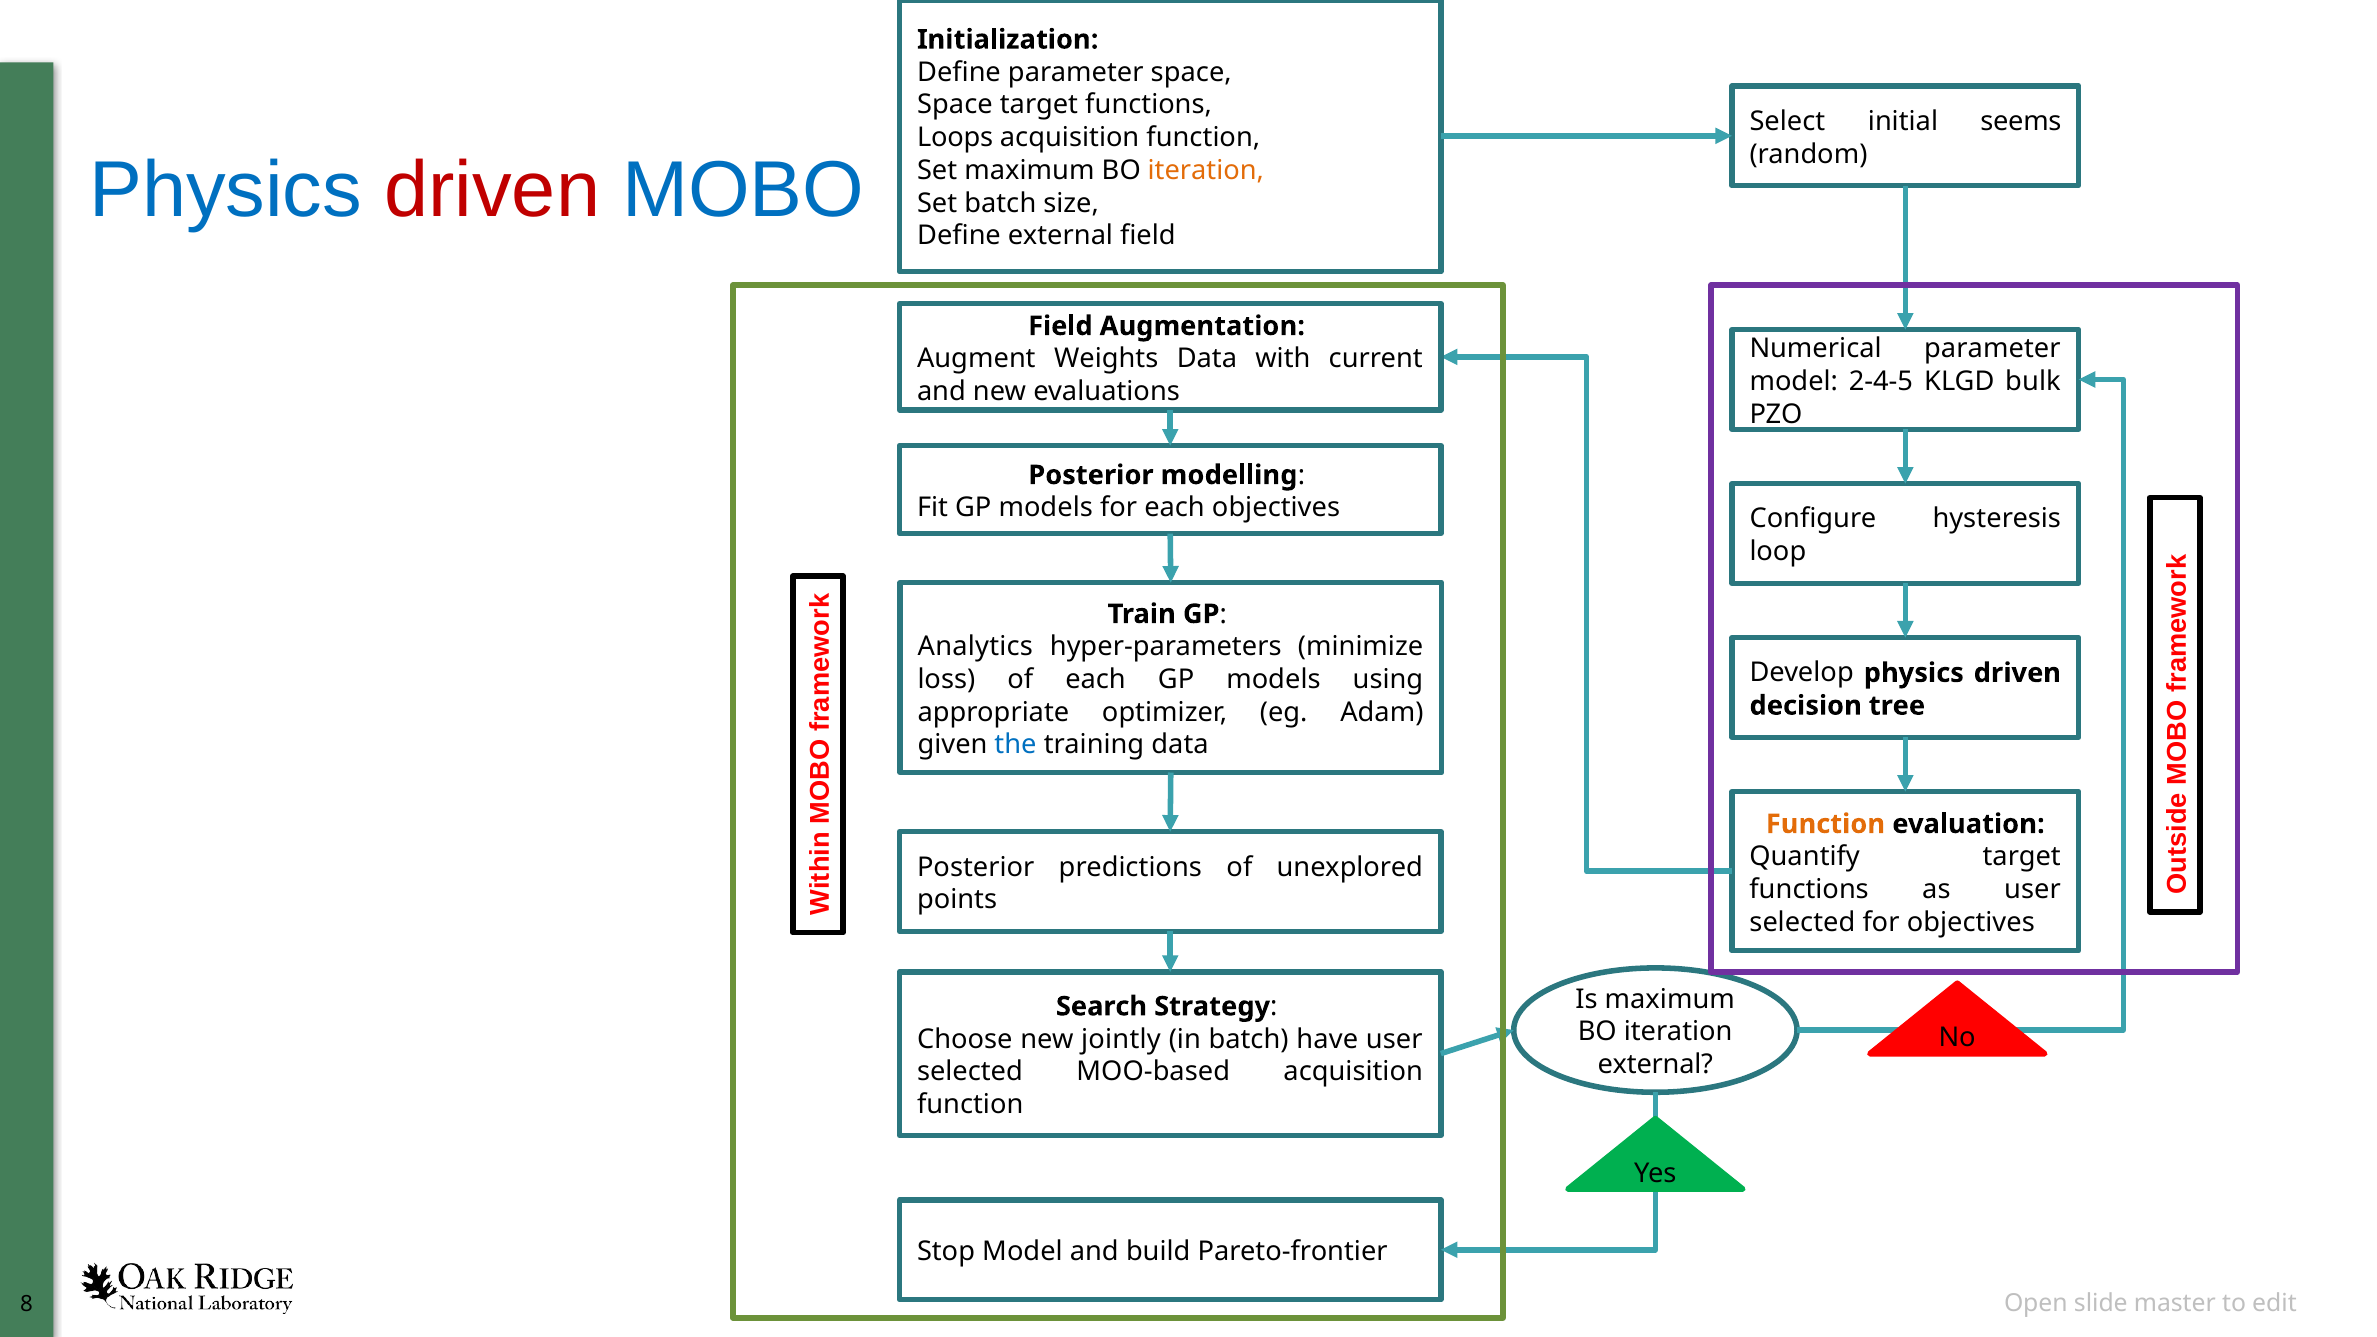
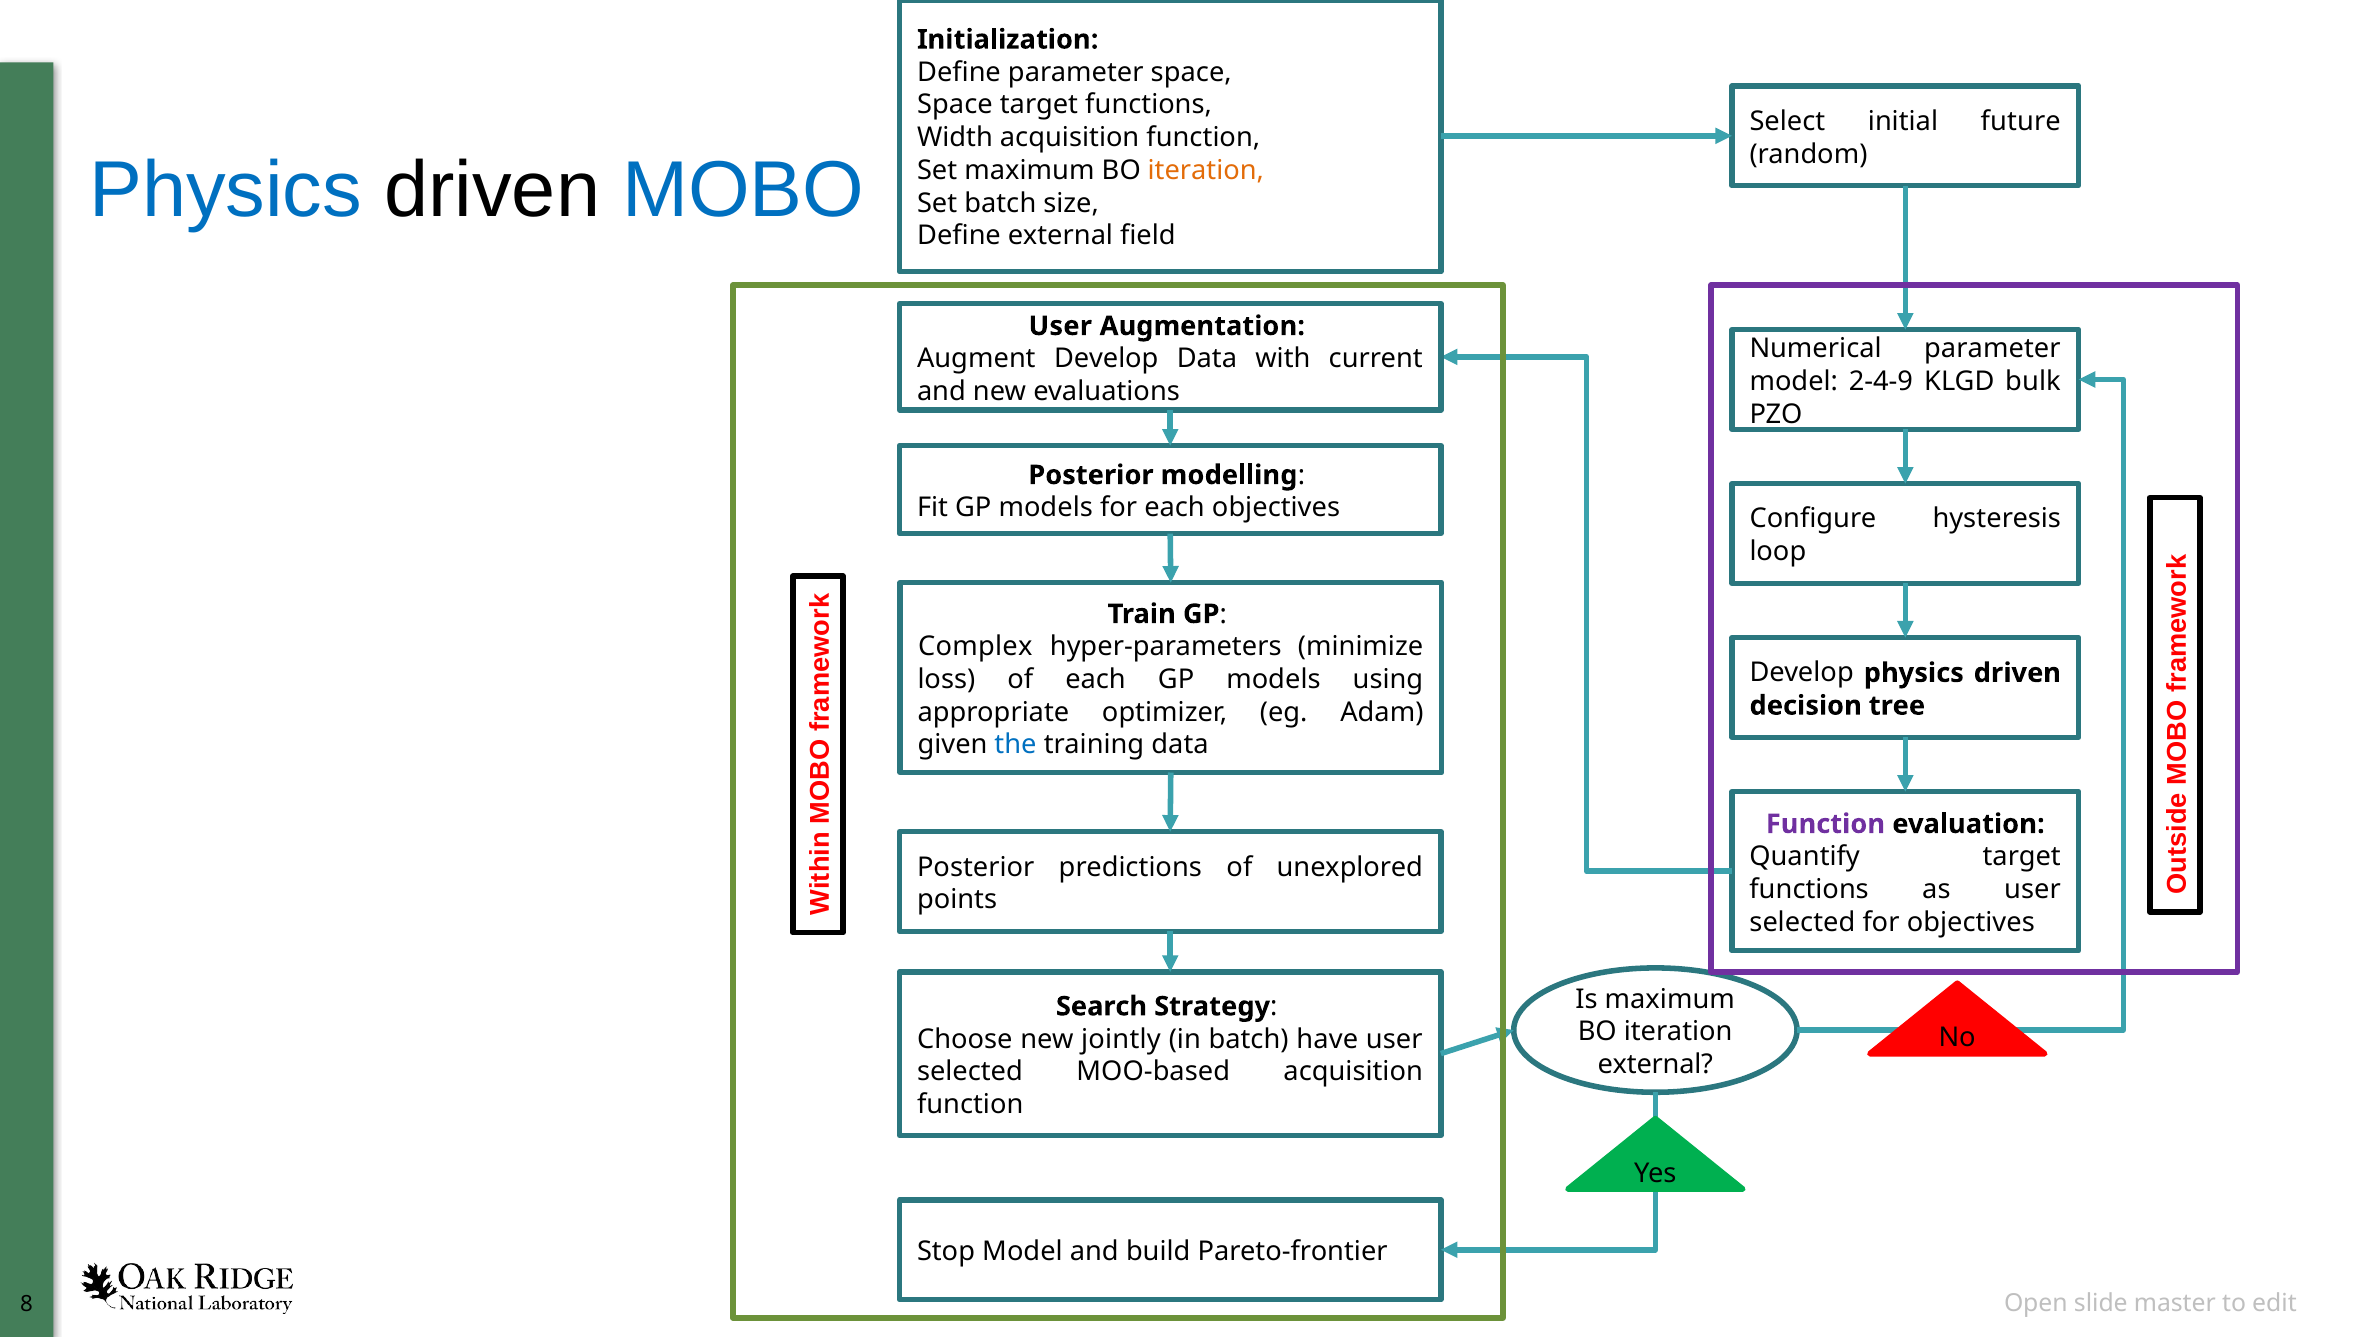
seems: seems -> future
Loops: Loops -> Width
driven at (492, 191) colour: red -> black
Field at (1060, 326): Field -> User
Augment Weights: Weights -> Develop
2-4-5: 2-4-5 -> 2-4-9
Analytics: Analytics -> Complex
Function at (1825, 824) colour: orange -> purple
